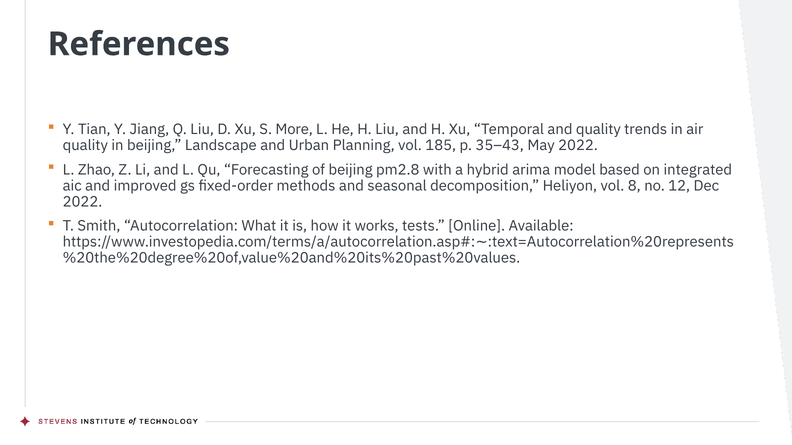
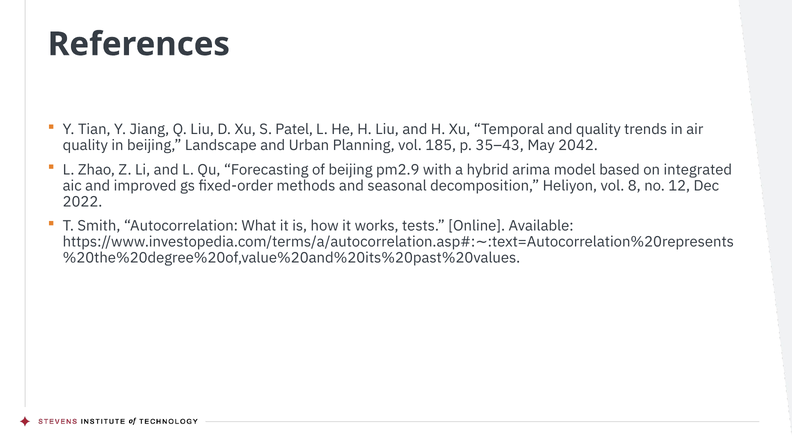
More: More -> Patel
May 2022: 2022 -> 2042
pm2.8: pm2.8 -> pm2.9
